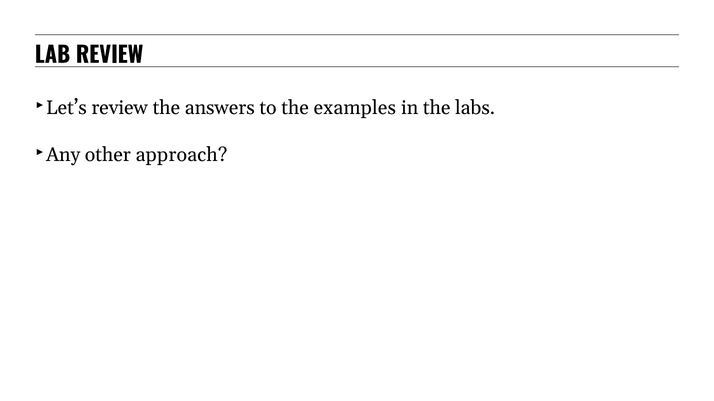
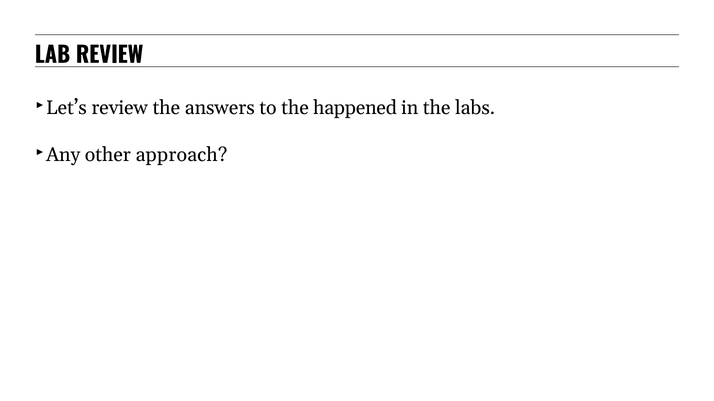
examples: examples -> happened
